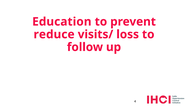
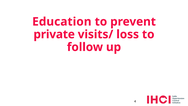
reduce: reduce -> private
